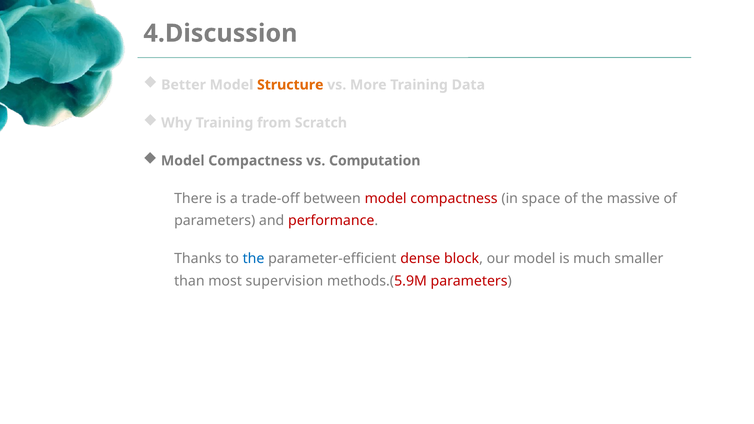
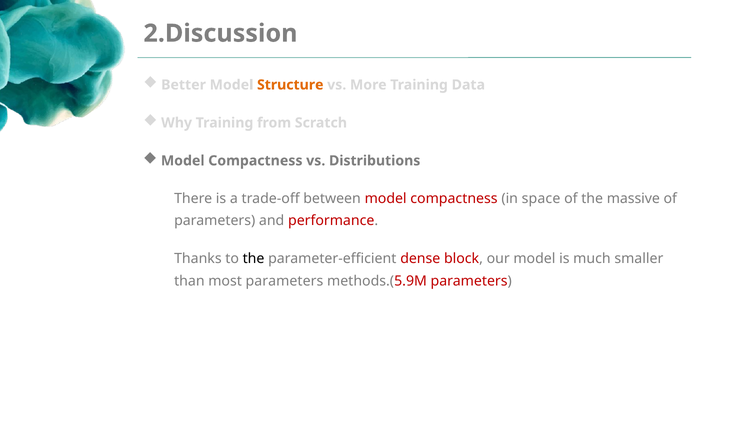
4.Discussion: 4.Discussion -> 2.Discussion
Computation: Computation -> Distributions
the at (254, 259) colour: blue -> black
most supervision: supervision -> parameters
